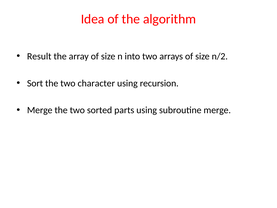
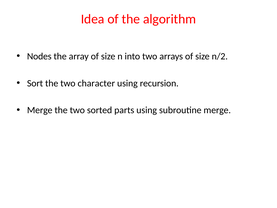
Result: Result -> Nodes
